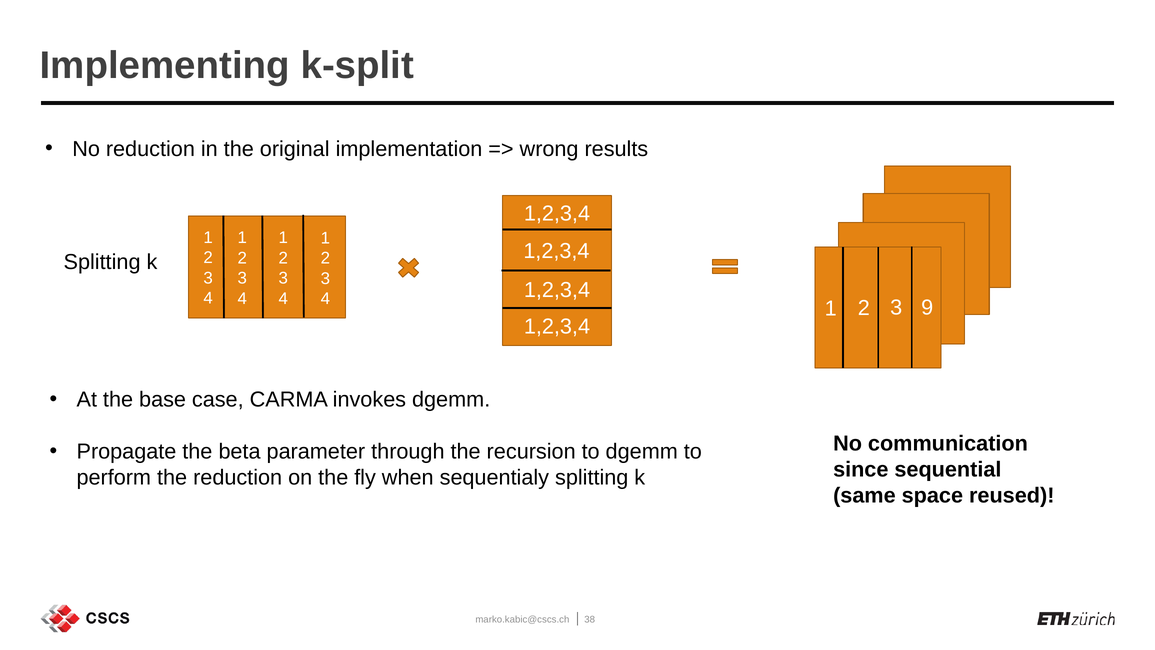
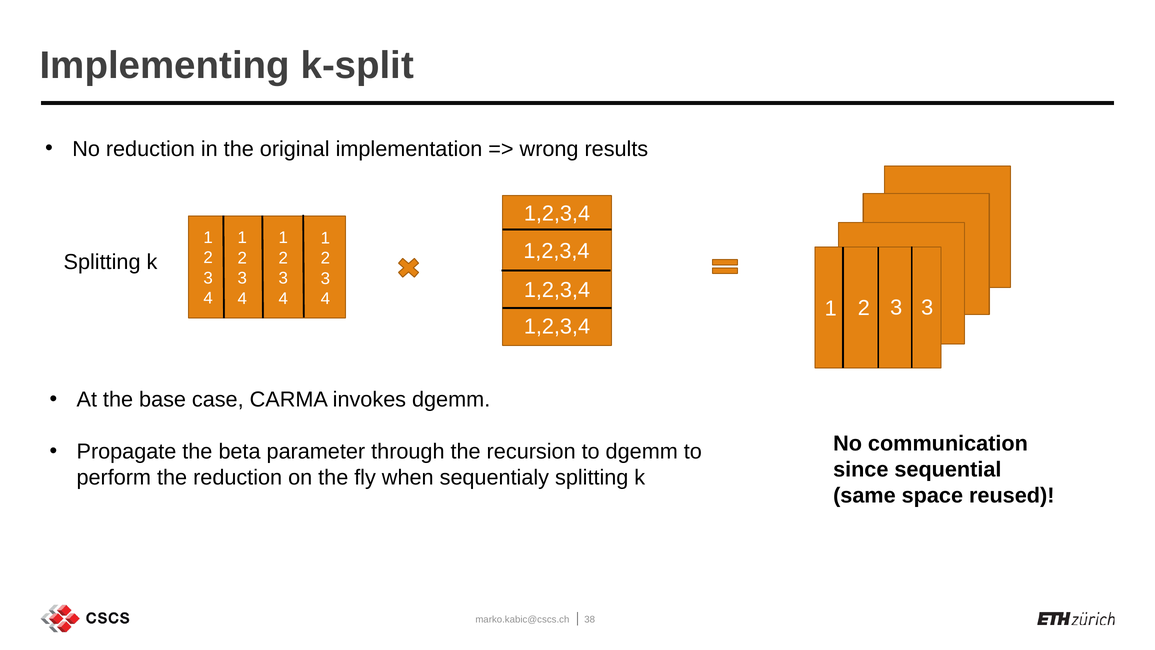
3 9: 9 -> 3
